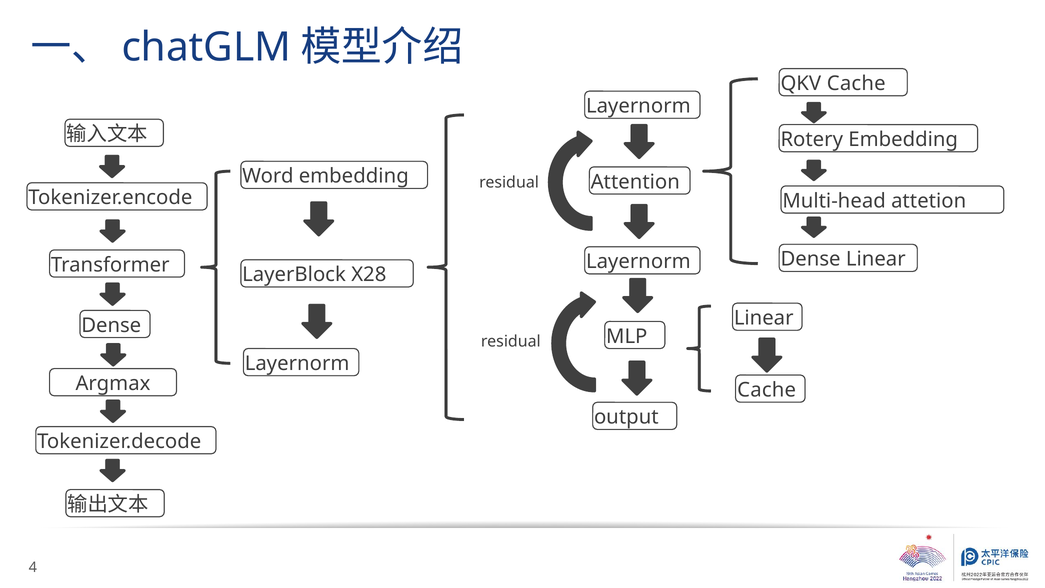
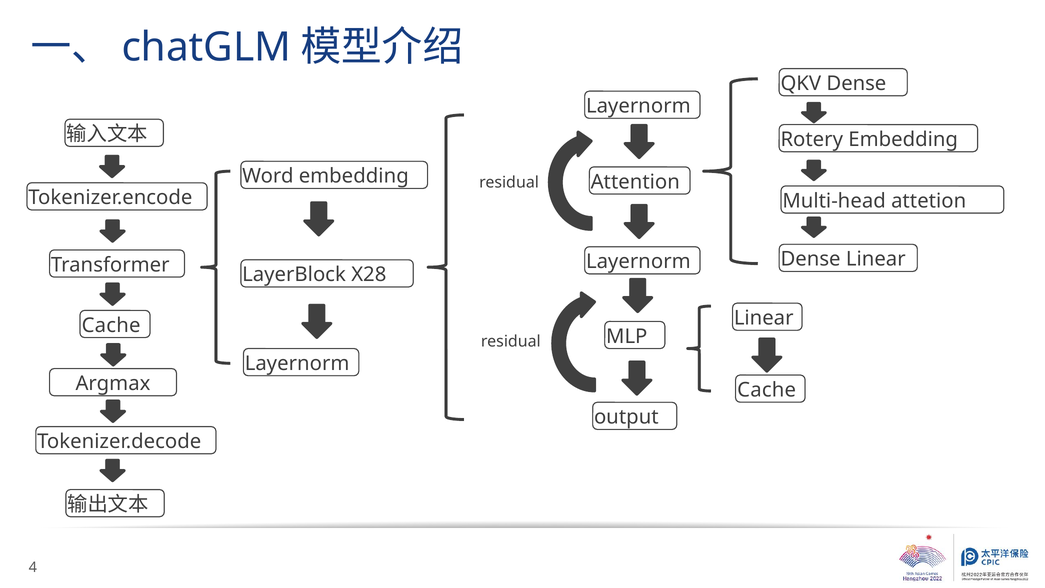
QKV Cache: Cache -> Dense
Dense at (111, 325): Dense -> Cache
